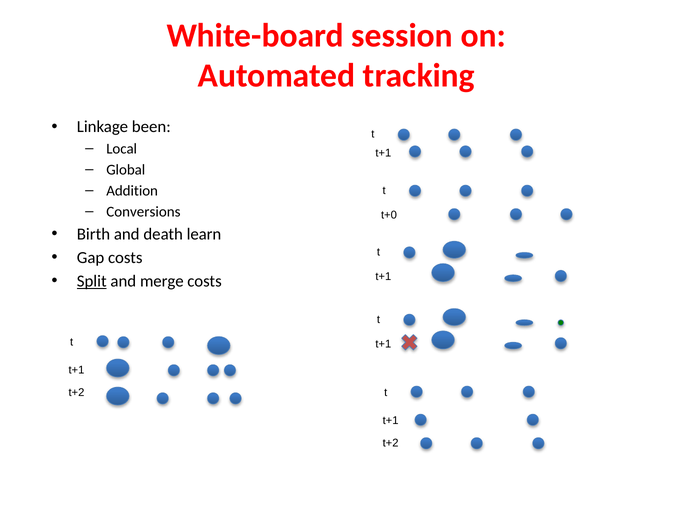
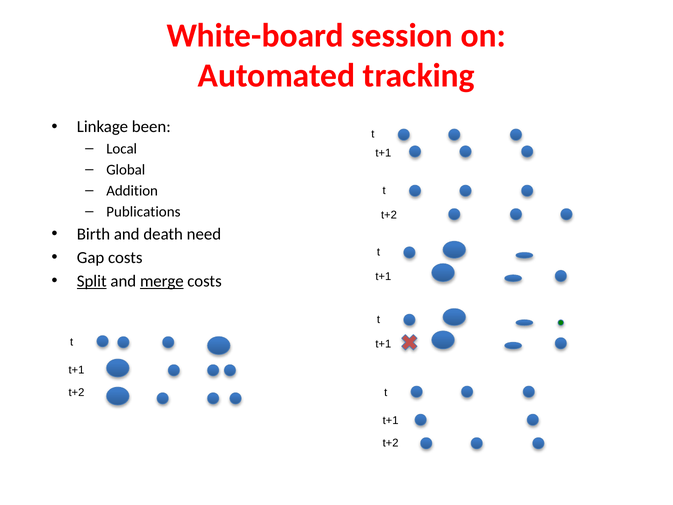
Conversions: Conversions -> Publications
t+0 at (389, 215): t+0 -> t+2
learn: learn -> need
merge underline: none -> present
